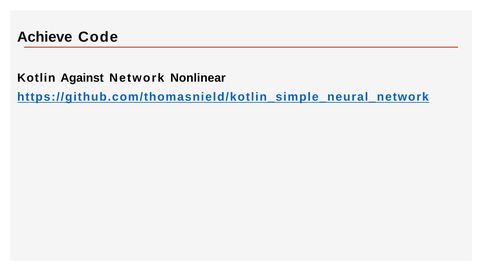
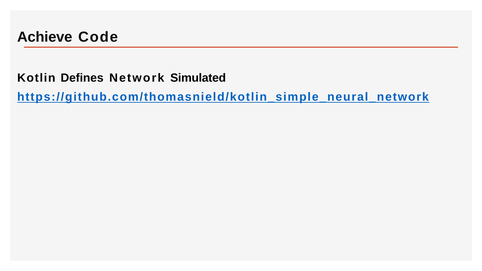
Against: Against -> Defines
Nonlinear: Nonlinear -> Simulated
